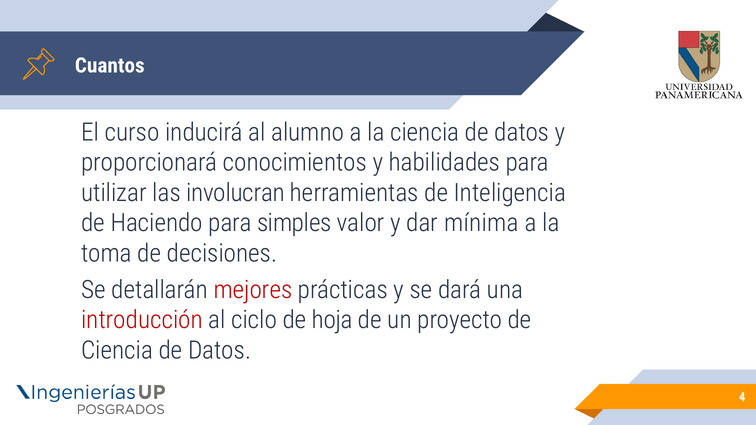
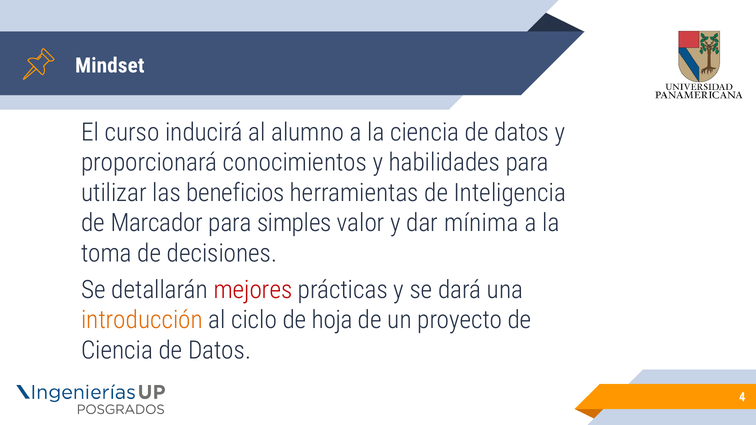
Cuantos: Cuantos -> Mindset
involucran: involucran -> beneficios
Haciendo: Haciendo -> Marcador
introducción colour: red -> orange
